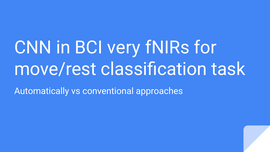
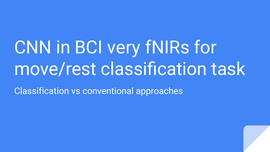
Automatically at (42, 91): Automatically -> Classification
